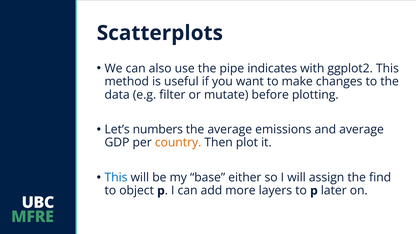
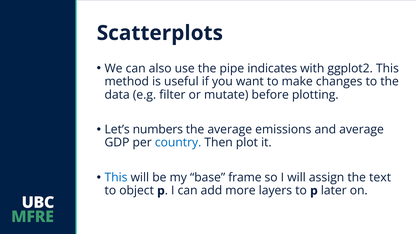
country colour: orange -> blue
either: either -> frame
find: find -> text
